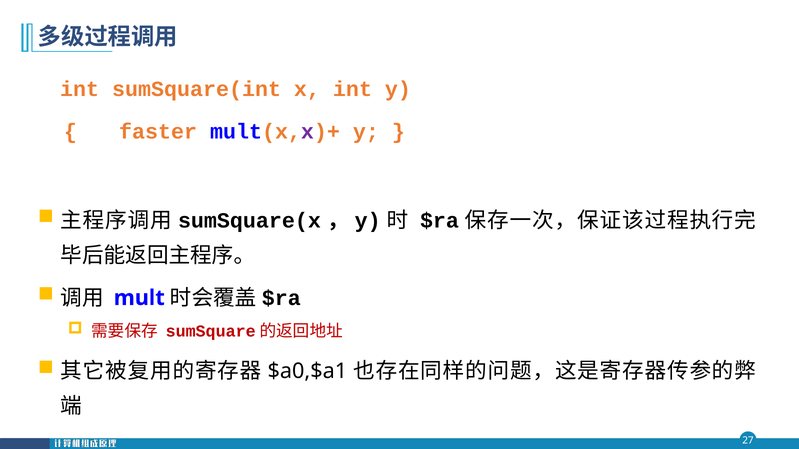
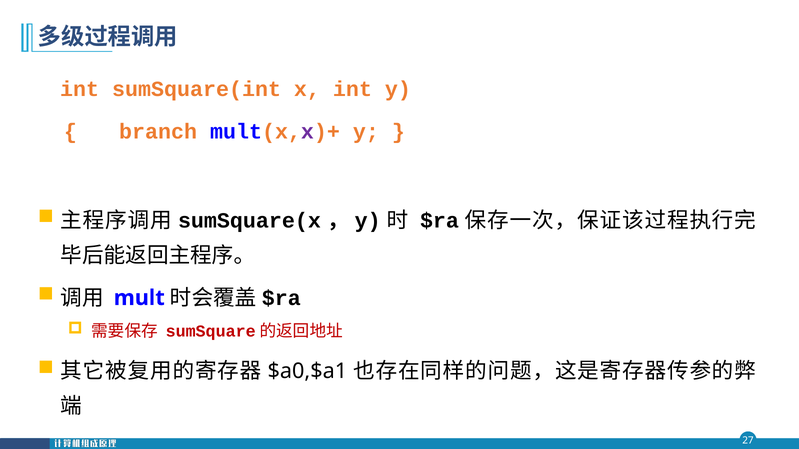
faster: faster -> branch
